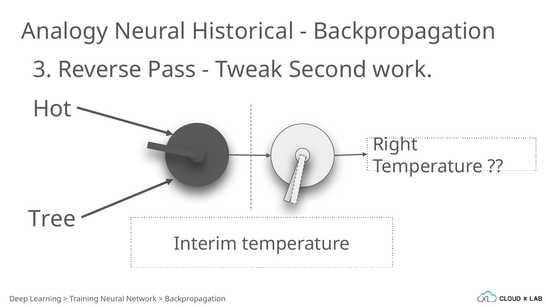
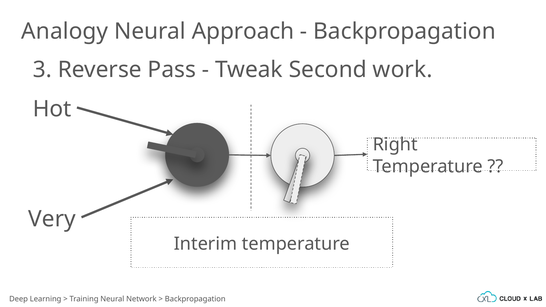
Historical: Historical -> Approach
Tree: Tree -> Very
